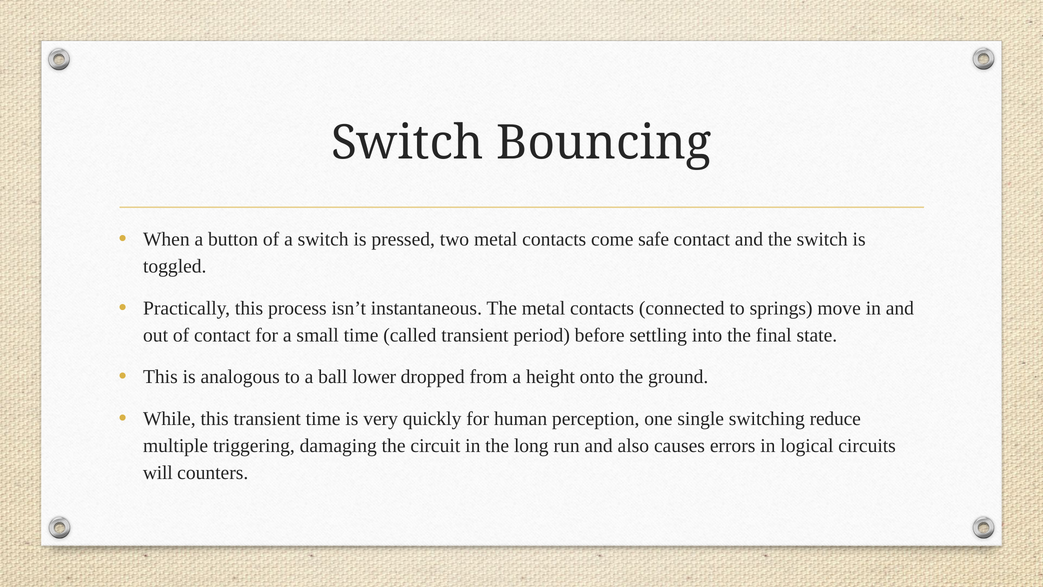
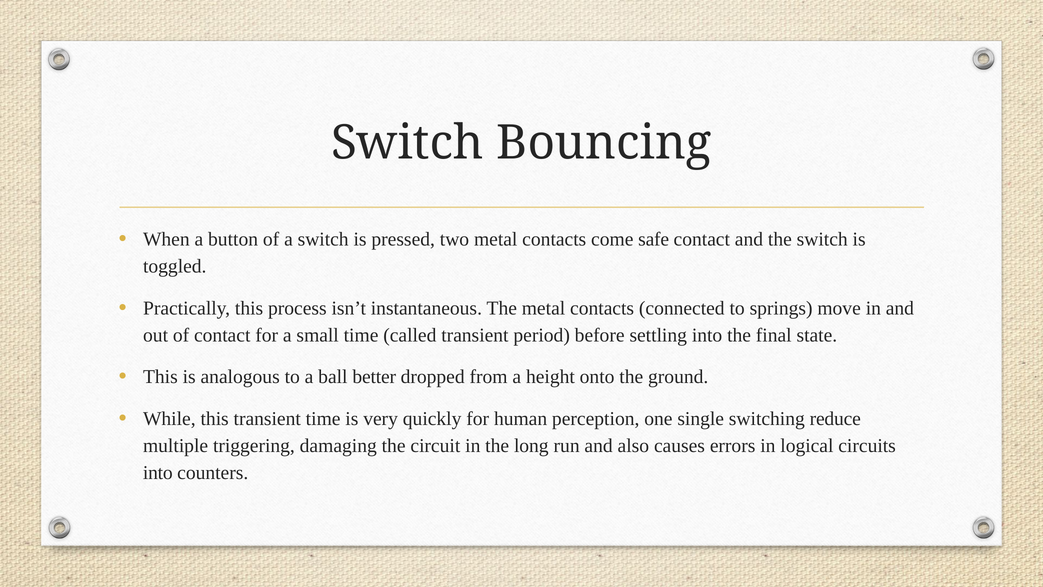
lower: lower -> better
will at (158, 473): will -> into
